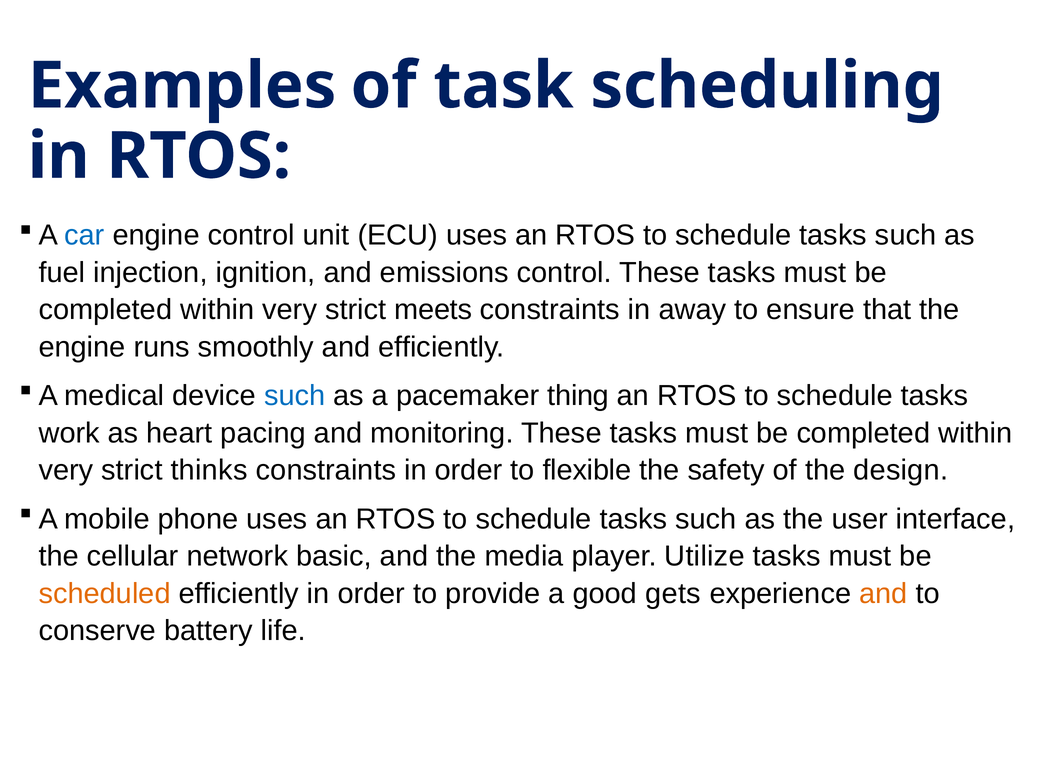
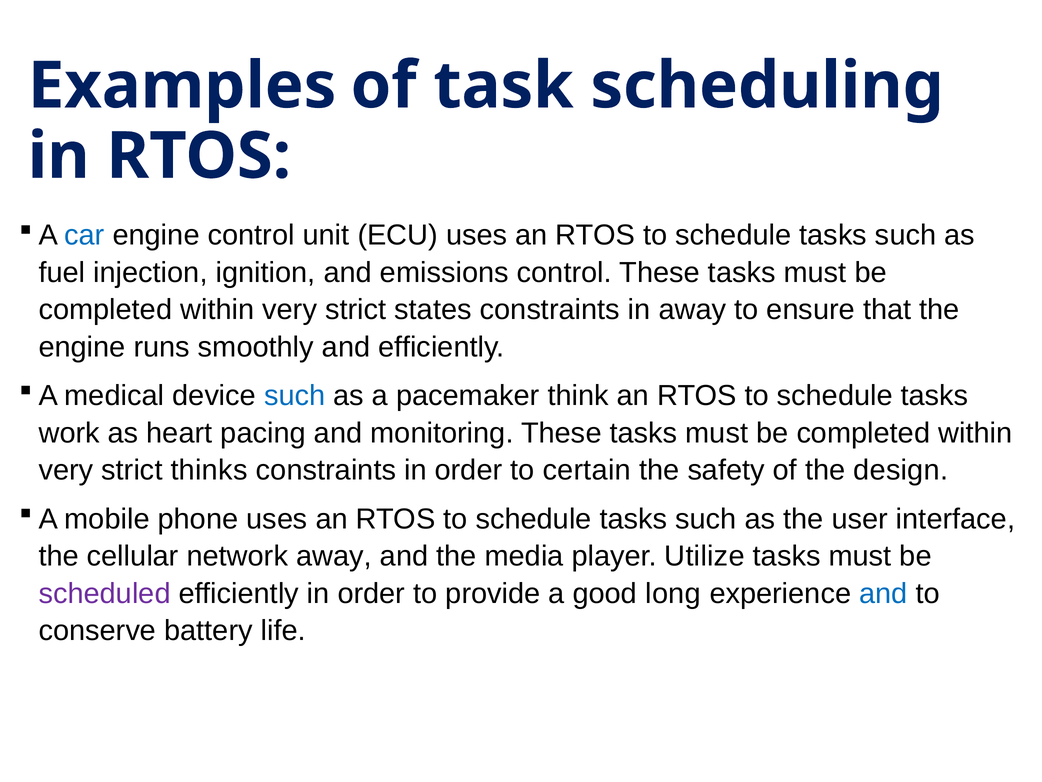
meets: meets -> states
thing: thing -> think
flexible: flexible -> certain
network basic: basic -> away
scheduled colour: orange -> purple
gets: gets -> long
and at (883, 593) colour: orange -> blue
